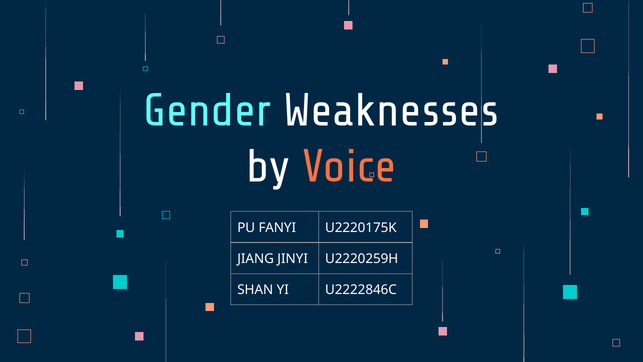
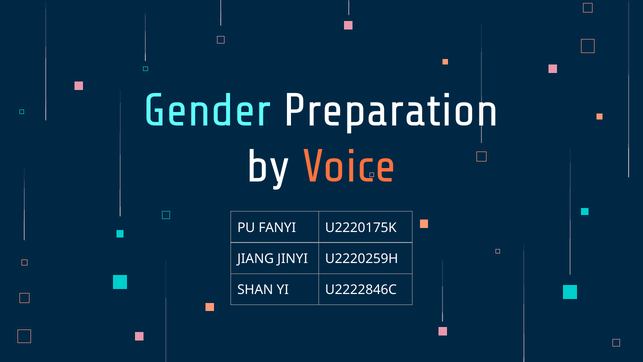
Weaknesses: Weaknesses -> Preparation
